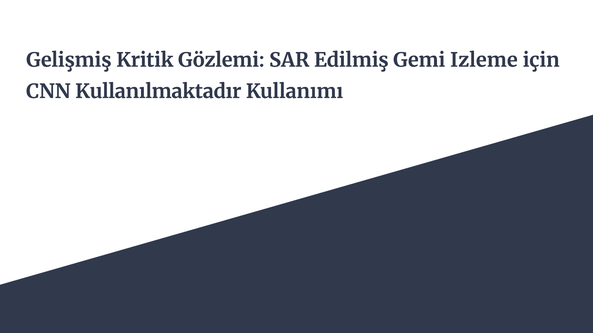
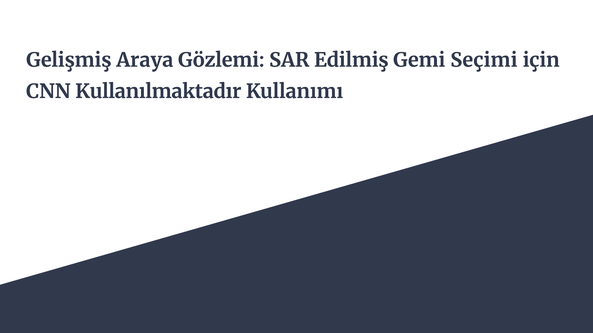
Kritik: Kritik -> Araya
Izleme: Izleme -> Seçimi
